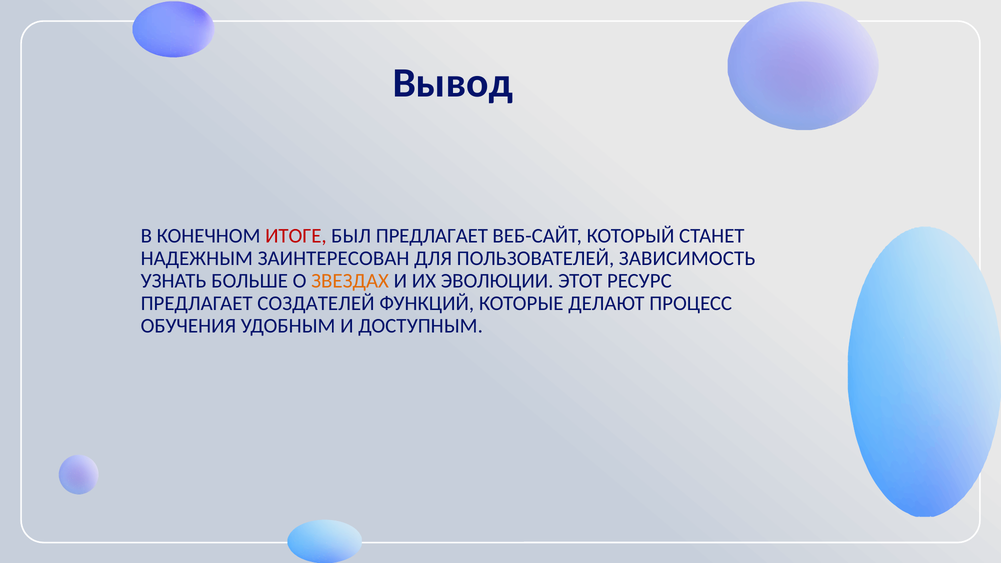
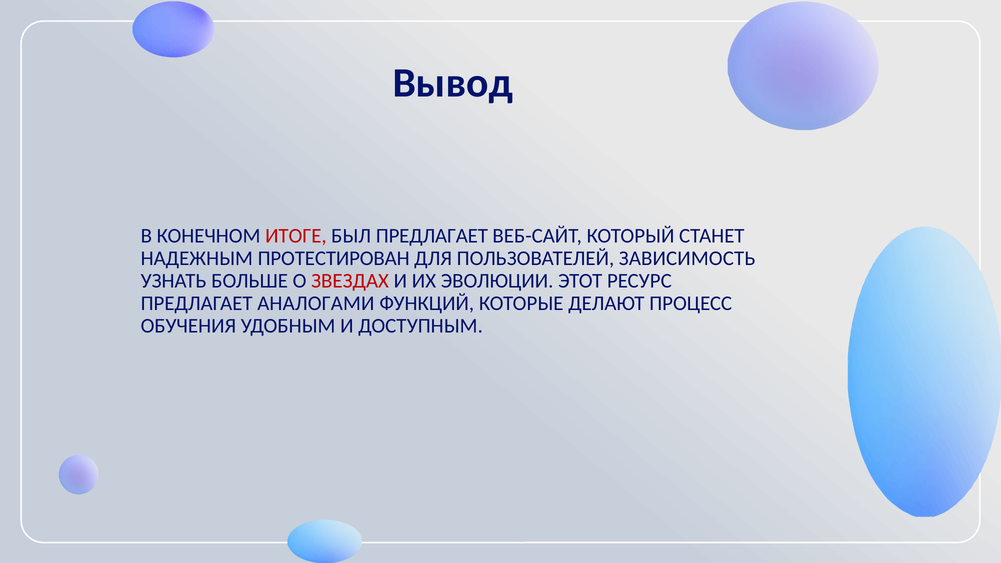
ЗАИНТЕРЕСОВАН: ЗАИНТЕРЕСОВАН -> ПРОТЕСТИРОВАН
ЗВЕЗДАХ colour: orange -> red
СОЗДАТЕЛЕЙ: СОЗДАТЕЛЕЙ -> АНАЛОГАМИ
